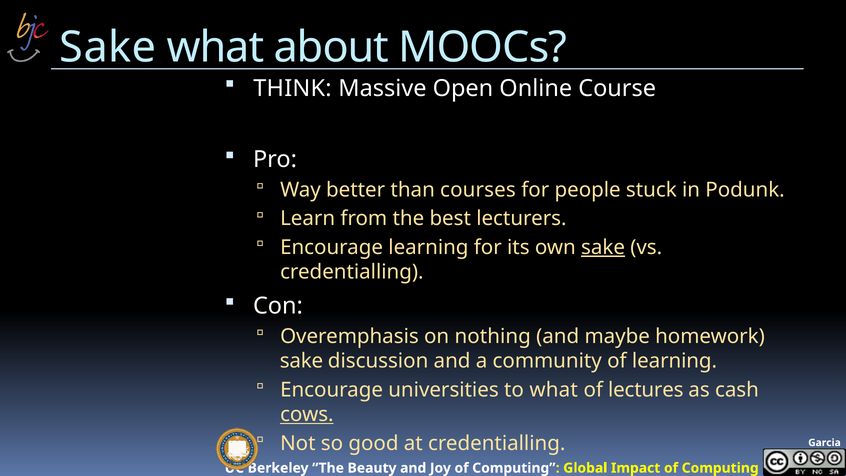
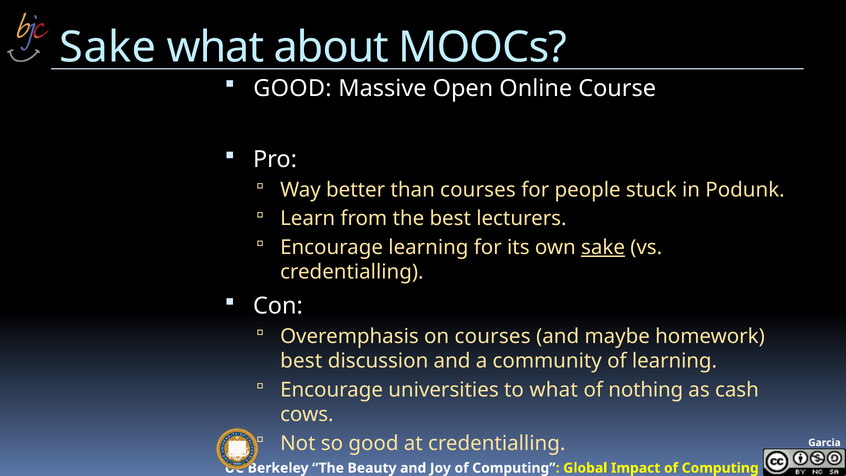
THINK at (292, 88): THINK -> GOOD
on nothing: nothing -> courses
sake at (301, 361): sake -> best
lectures: lectures -> nothing
cows underline: present -> none
